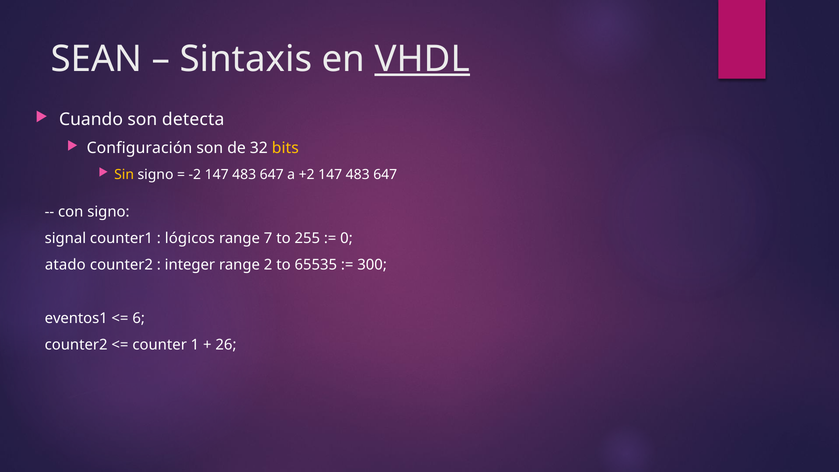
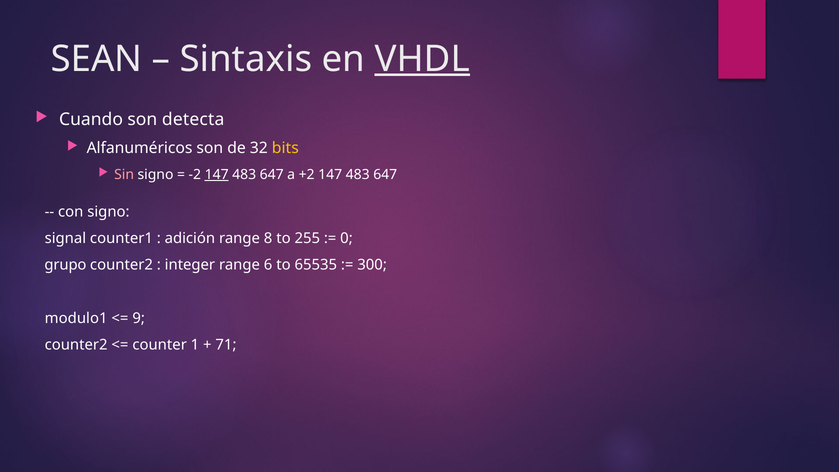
Configuración: Configuración -> Alfanuméricos
Sin colour: yellow -> pink
147 at (217, 175) underline: none -> present
lógicos: lógicos -> adición
7: 7 -> 8
atado: atado -> grupo
2: 2 -> 6
eventos1: eventos1 -> modulo1
6: 6 -> 9
26: 26 -> 71
